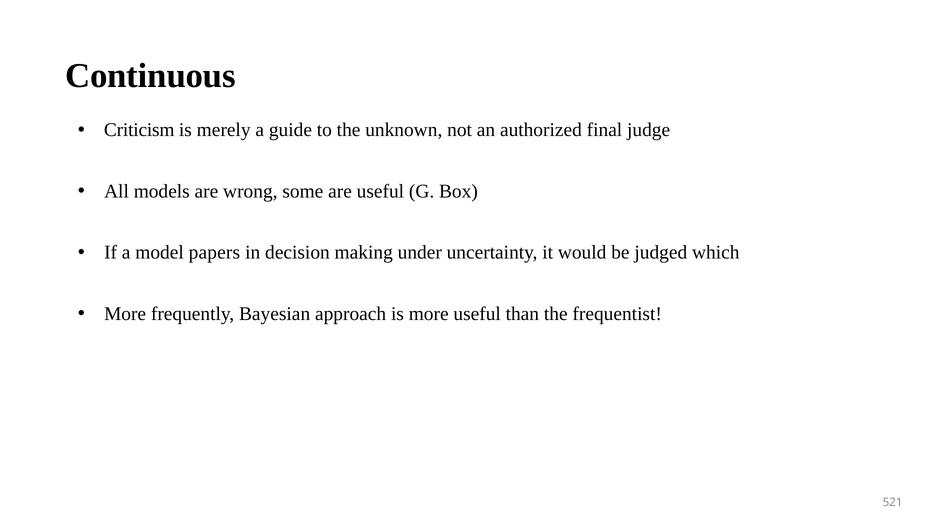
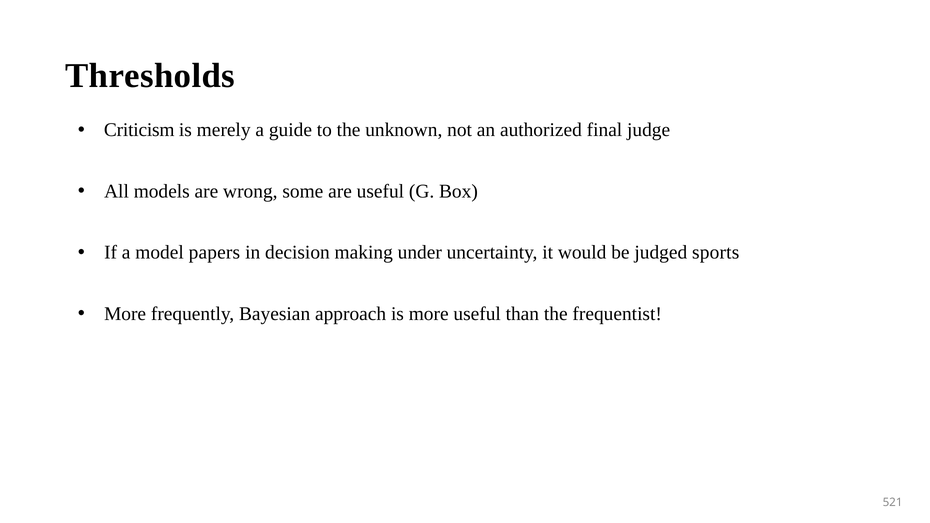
Continuous: Continuous -> Thresholds
which: which -> sports
